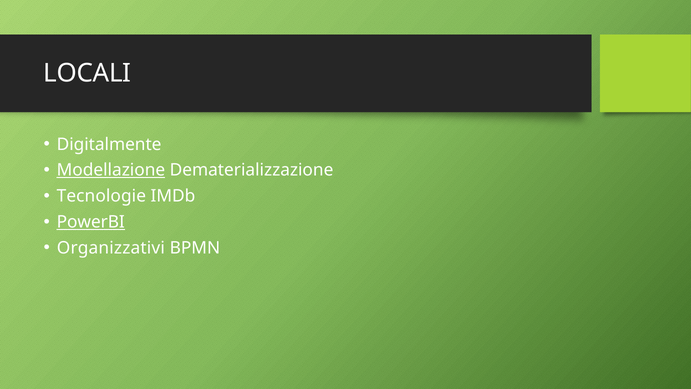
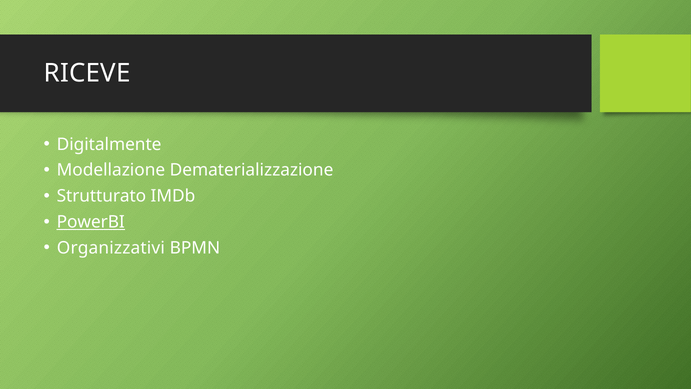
LOCALI: LOCALI -> RICEVE
Modellazione underline: present -> none
Tecnologie: Tecnologie -> Strutturato
